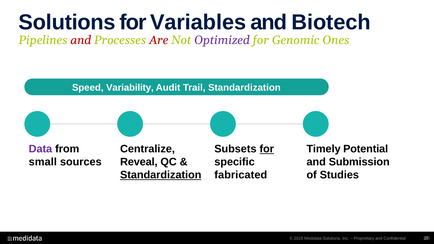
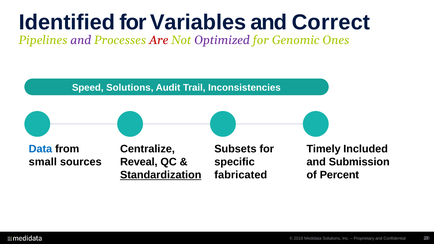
Solutions at (67, 22): Solutions -> Identified
Biotech: Biotech -> Correct
and at (81, 40) colour: red -> purple
Speed Variability: Variability -> Solutions
Trail Standardization: Standardization -> Inconsistencies
Data colour: purple -> blue
for at (267, 149) underline: present -> none
Potential: Potential -> Included
Studies: Studies -> Percent
